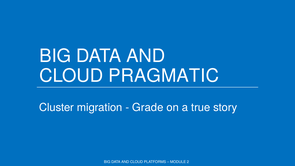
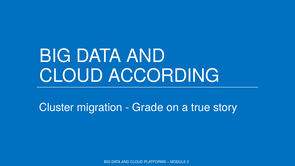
PRAGMATIC: PRAGMATIC -> ACCORDING
